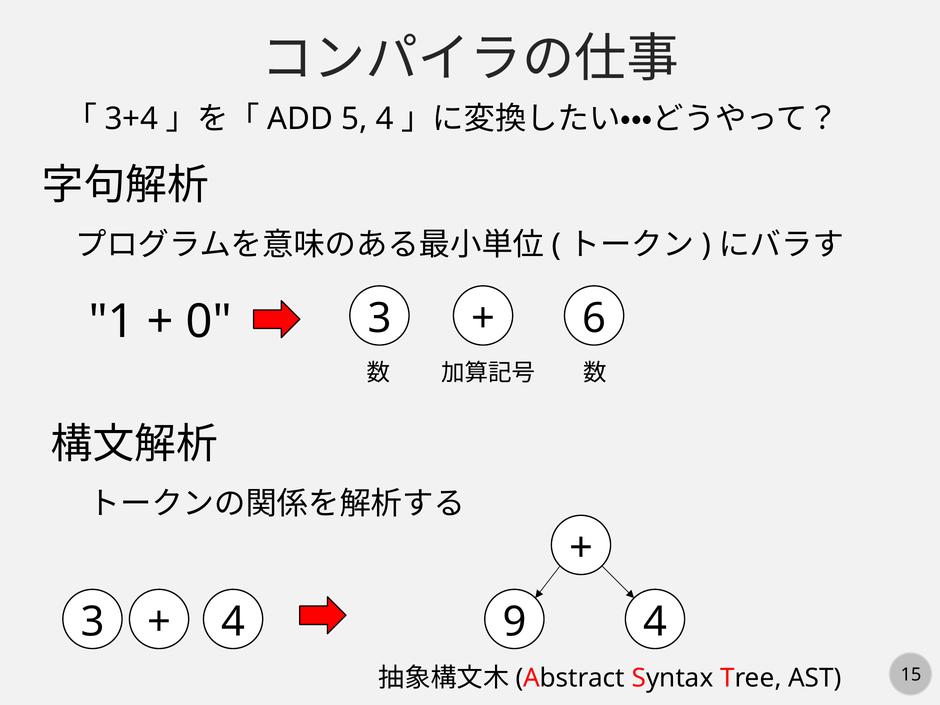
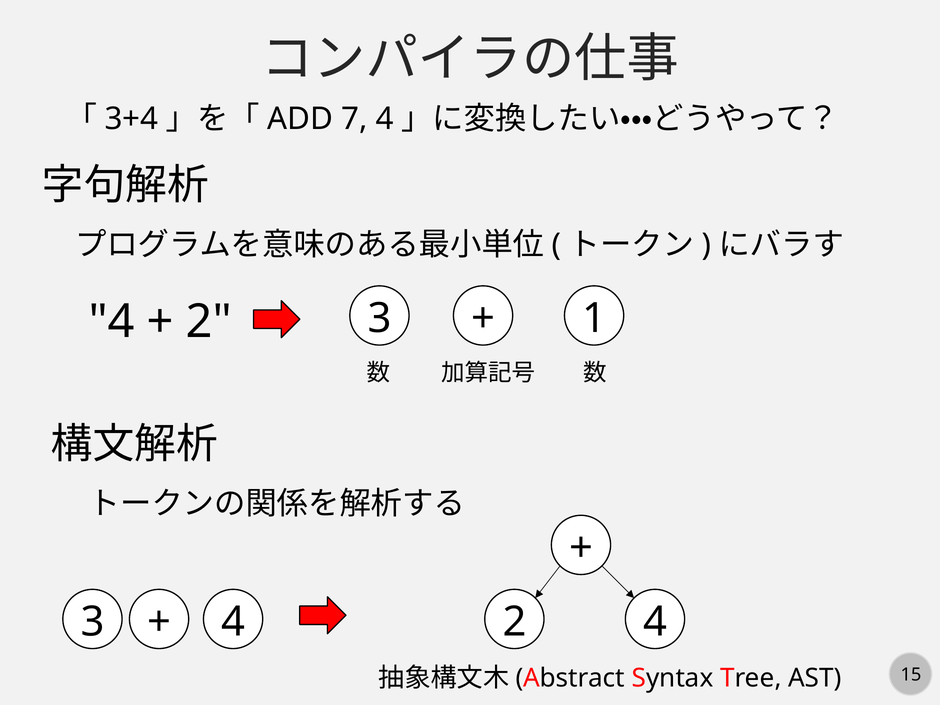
5: 5 -> 7
6: 6 -> 1
1 at (112, 322): 1 -> 4
0 at (209, 322): 0 -> 2
4 9: 9 -> 2
